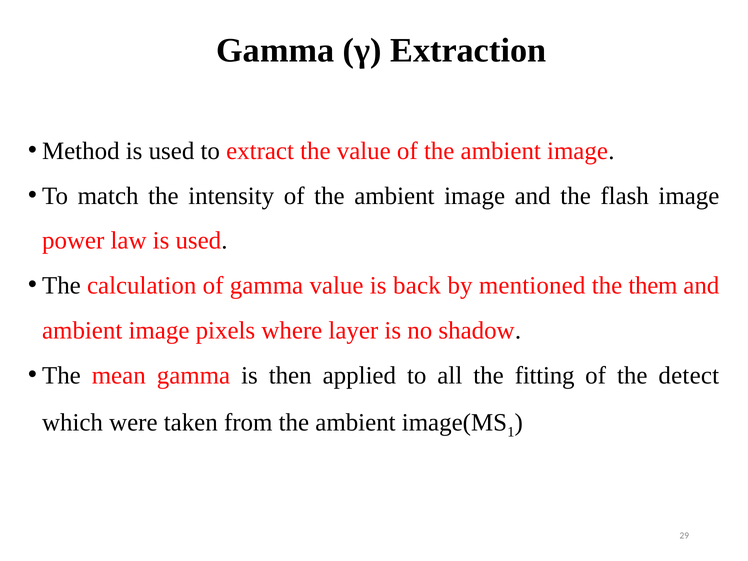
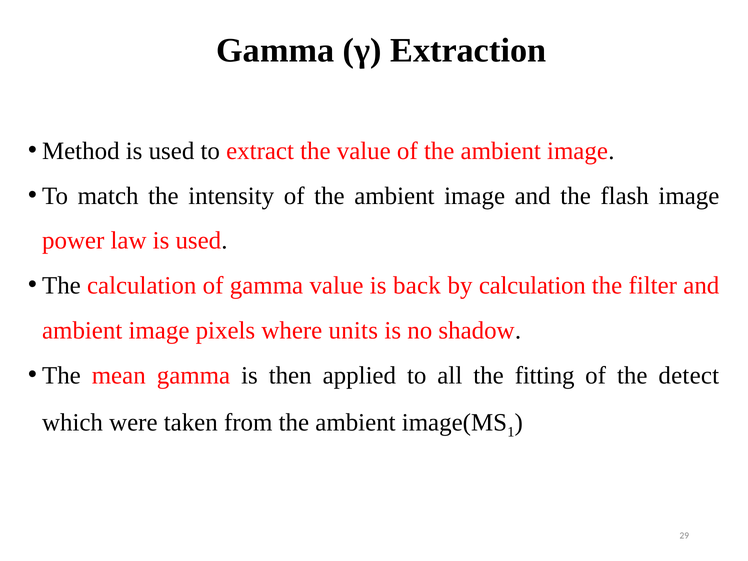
by mentioned: mentioned -> calculation
them: them -> filter
layer: layer -> units
